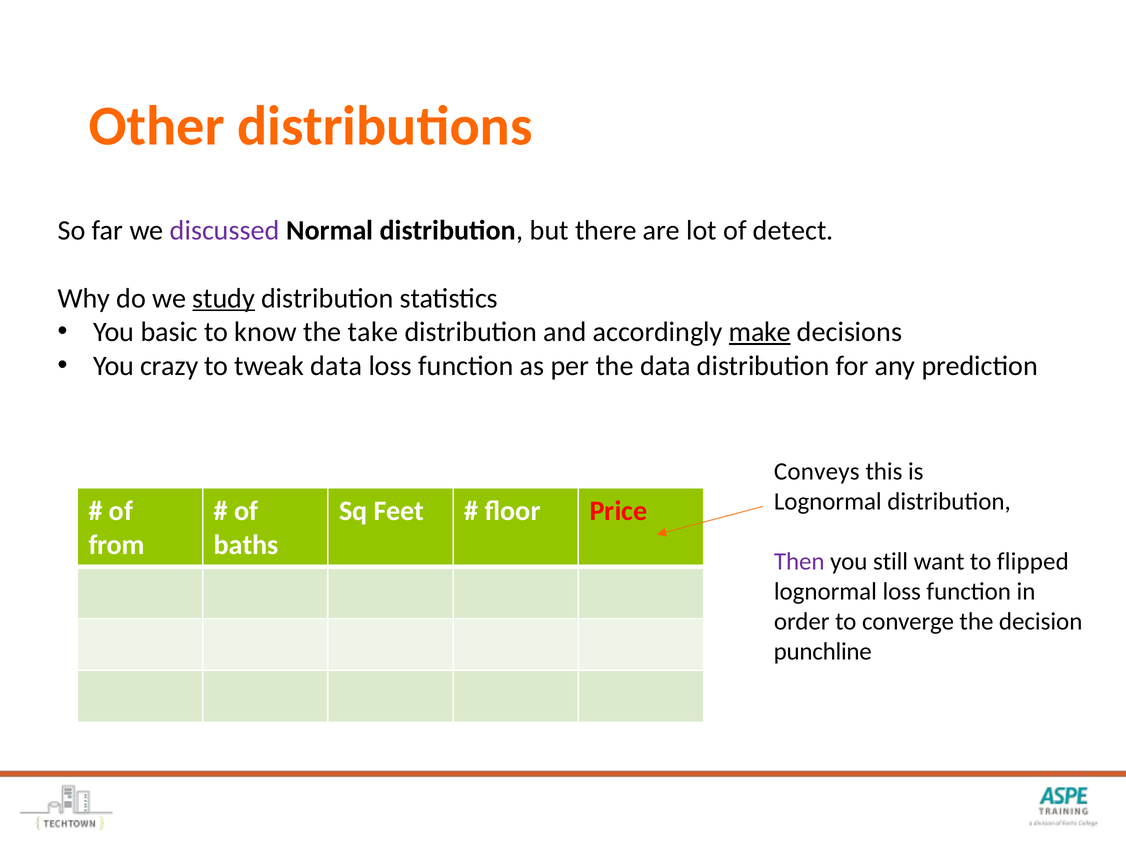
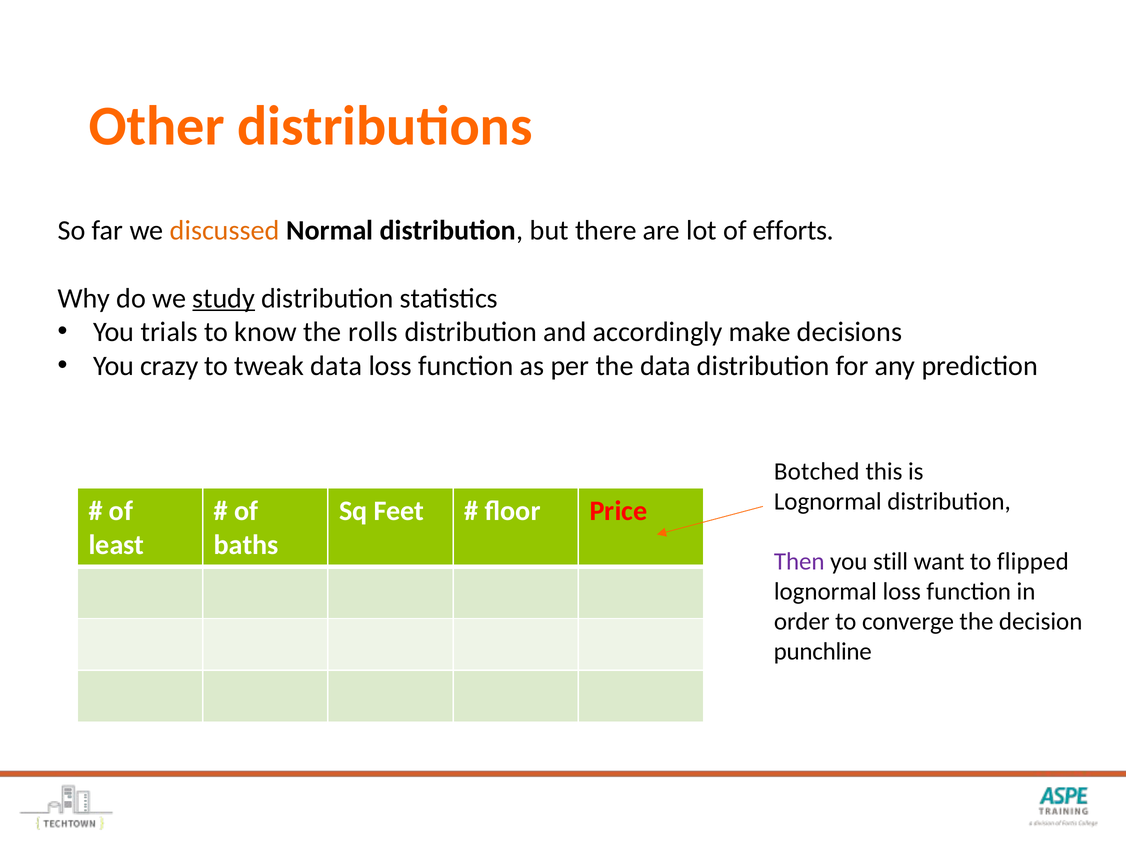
discussed colour: purple -> orange
detect: detect -> efforts
basic: basic -> trials
take: take -> rolls
make underline: present -> none
Conveys: Conveys -> Botched
from: from -> least
